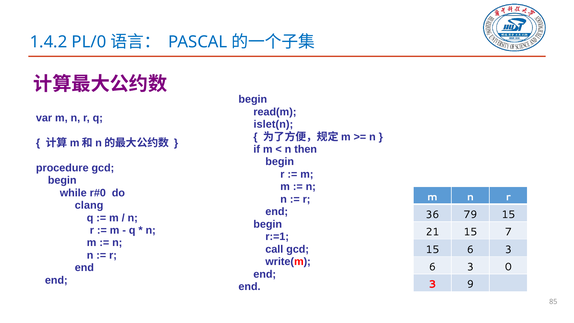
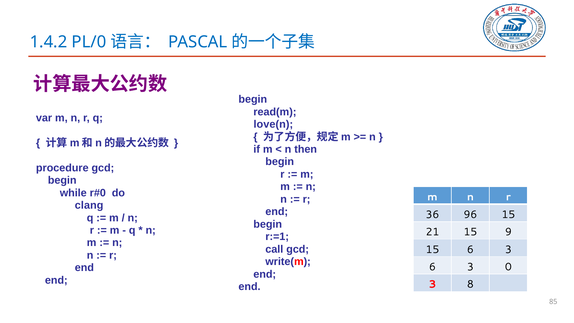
islet(n: islet(n -> love(n
79: 79 -> 96
7: 7 -> 9
9: 9 -> 8
